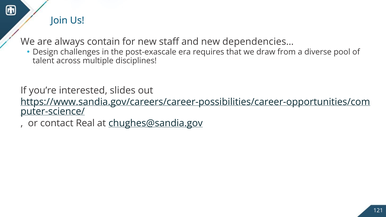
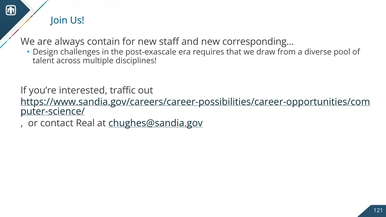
dependencies…: dependencies… -> corresponding…
slides: slides -> traffic
